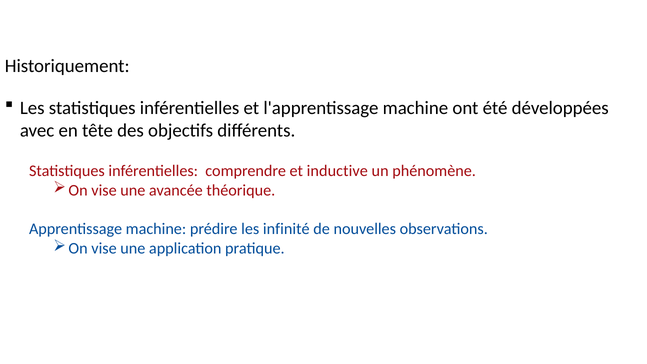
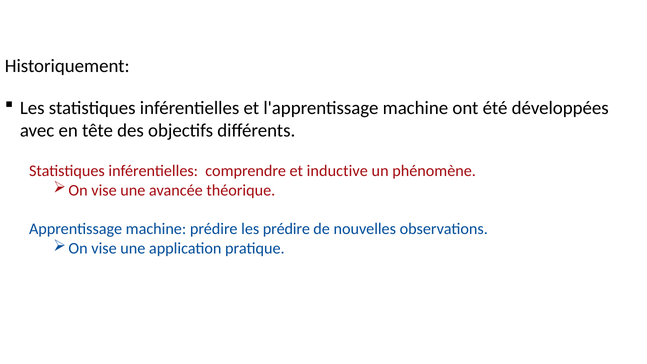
les infinité: infinité -> prédire
